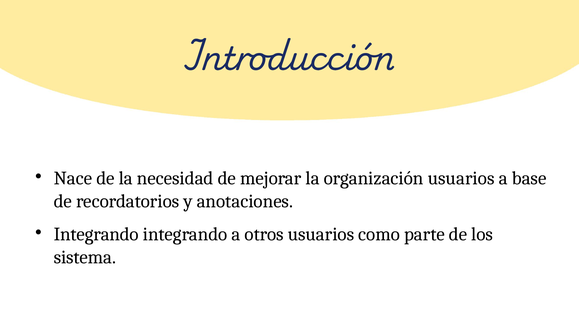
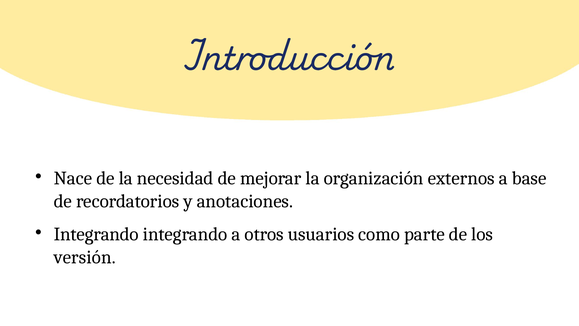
organización usuarios: usuarios -> externos
sistema: sistema -> versión
